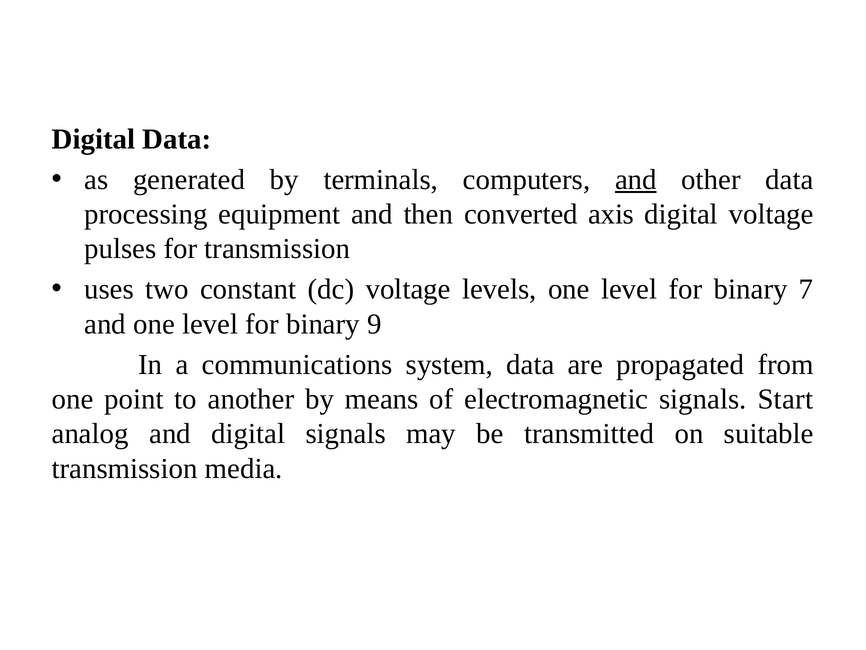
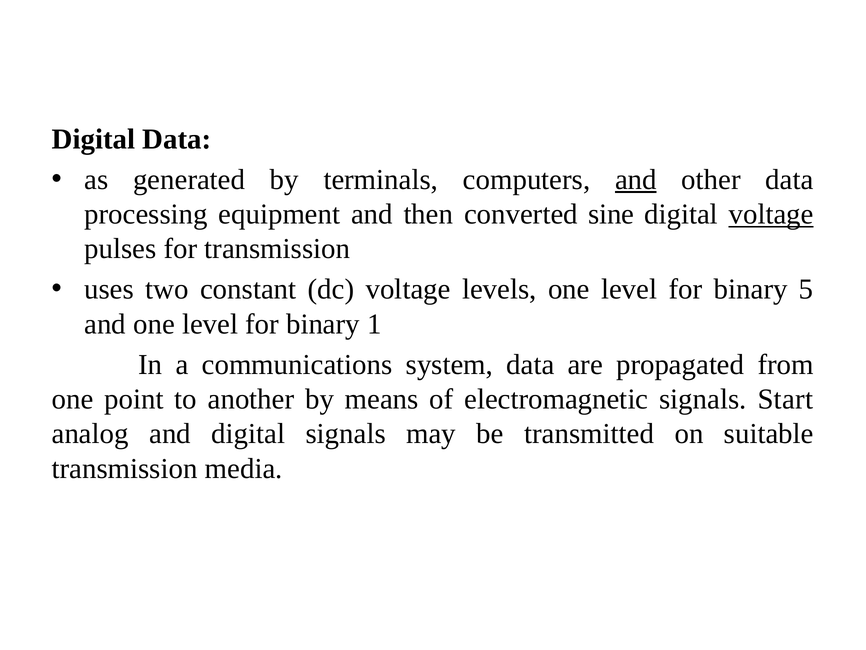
axis: axis -> sine
voltage at (771, 214) underline: none -> present
7: 7 -> 5
9: 9 -> 1
